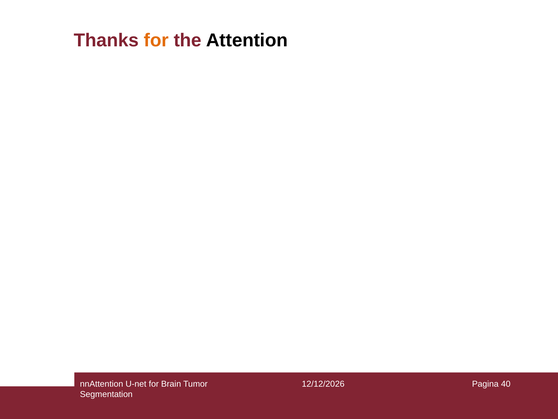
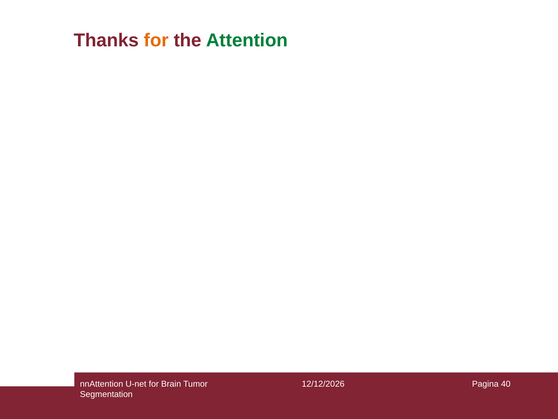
Attention colour: black -> green
